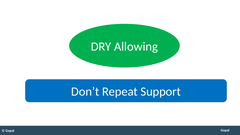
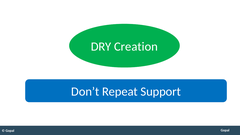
Allowing: Allowing -> Creation
